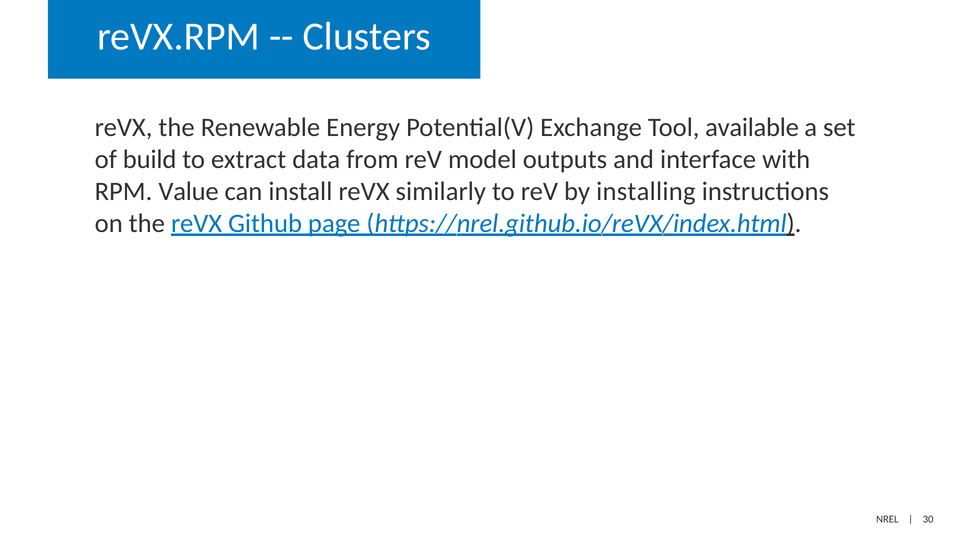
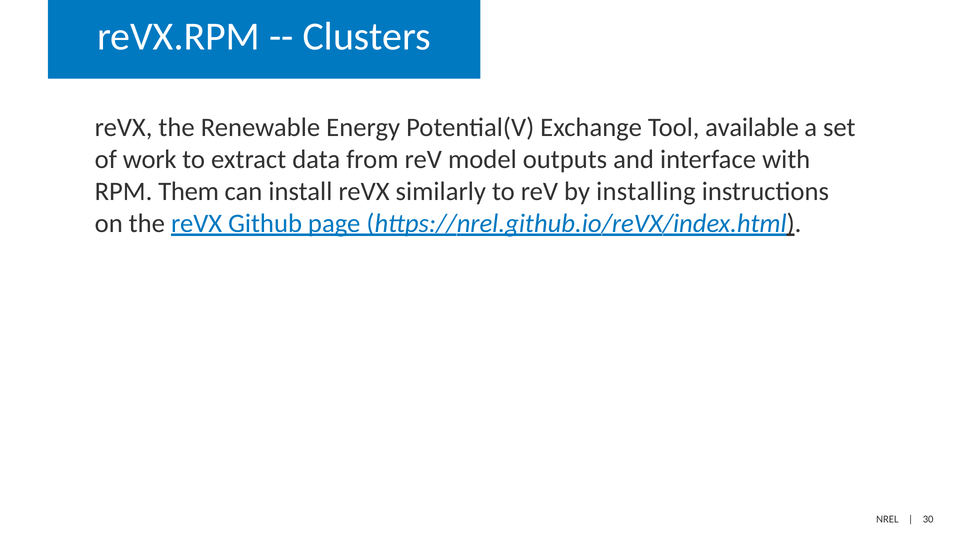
build: build -> work
Value: Value -> Them
